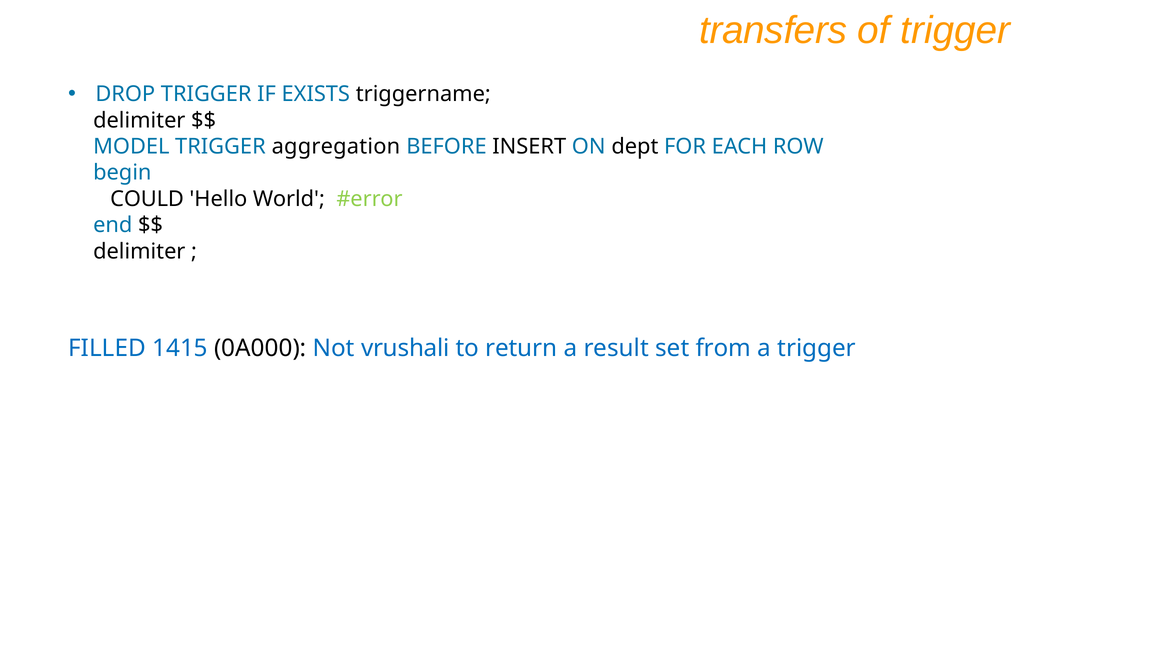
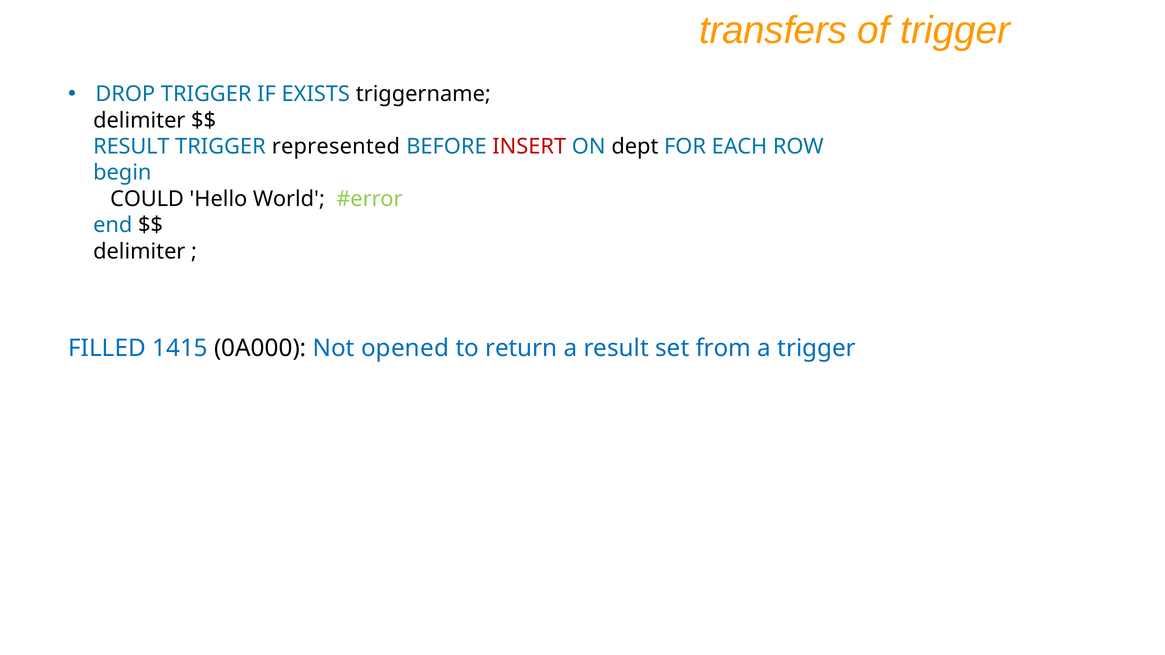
MODEL at (131, 147): MODEL -> RESULT
aggregation: aggregation -> represented
INSERT colour: black -> red
vrushali: vrushali -> opened
